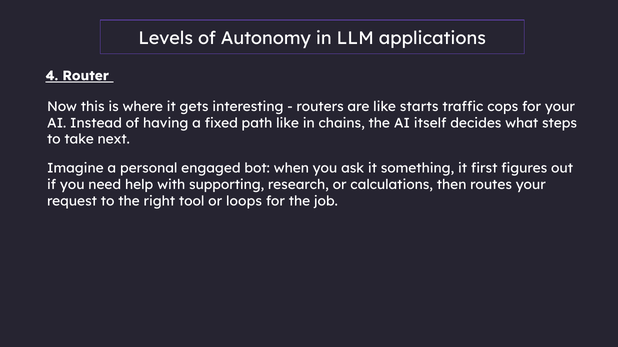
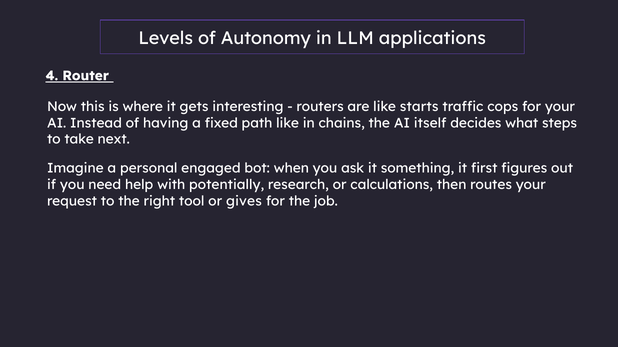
supporting: supporting -> potentially
loops: loops -> gives
